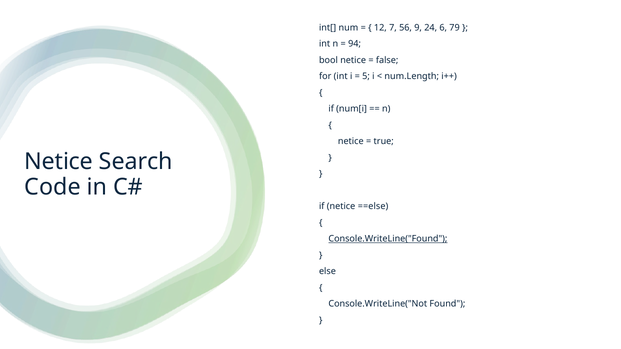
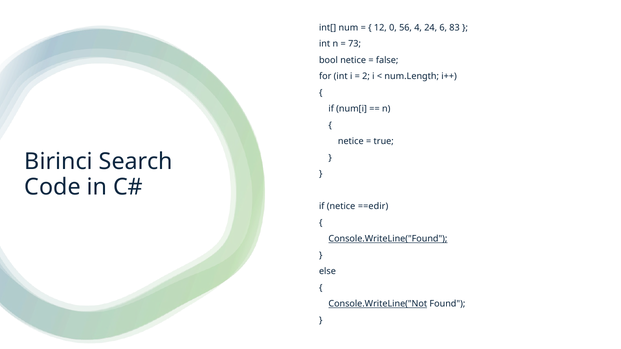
7: 7 -> 0
9: 9 -> 4
79: 79 -> 83
94: 94 -> 73
5: 5 -> 2
Netice at (59, 162): Netice -> Birinci
==else: ==else -> ==edir
Console.WriteLine("Not underline: none -> present
